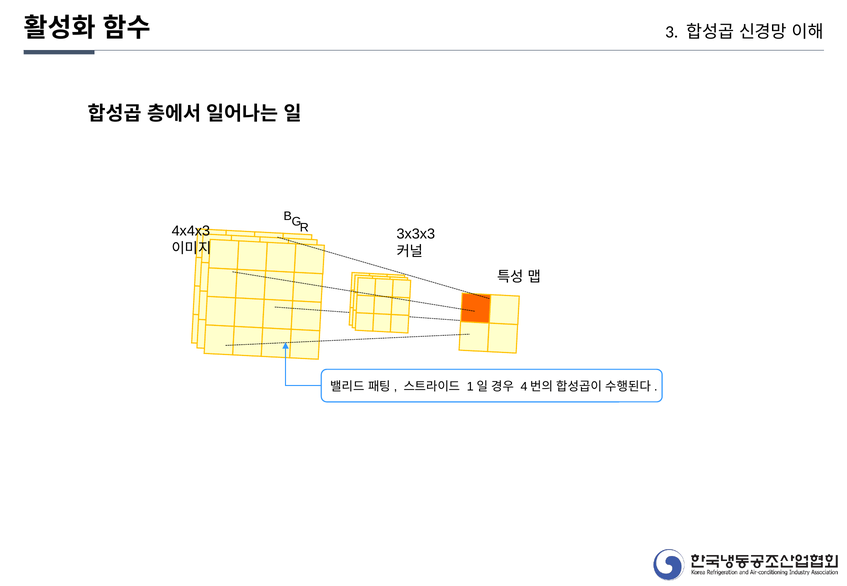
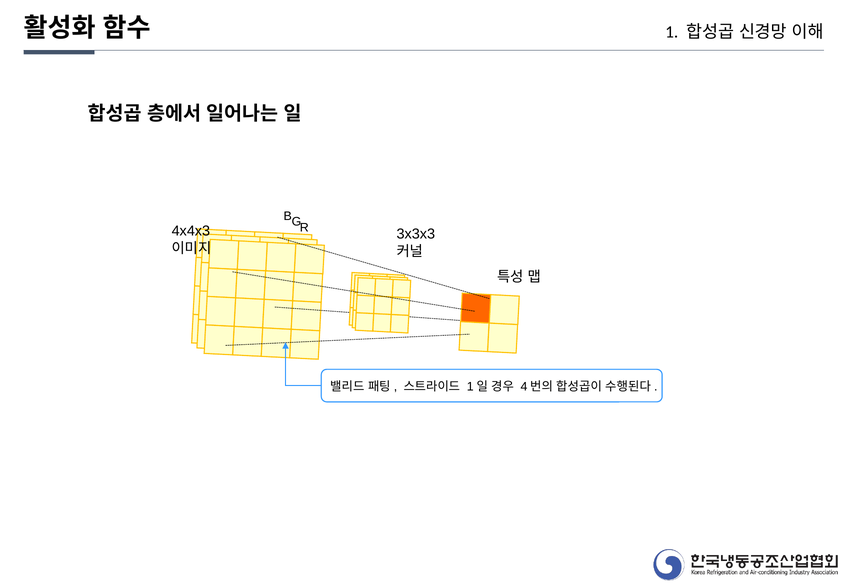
3: 3 -> 1
